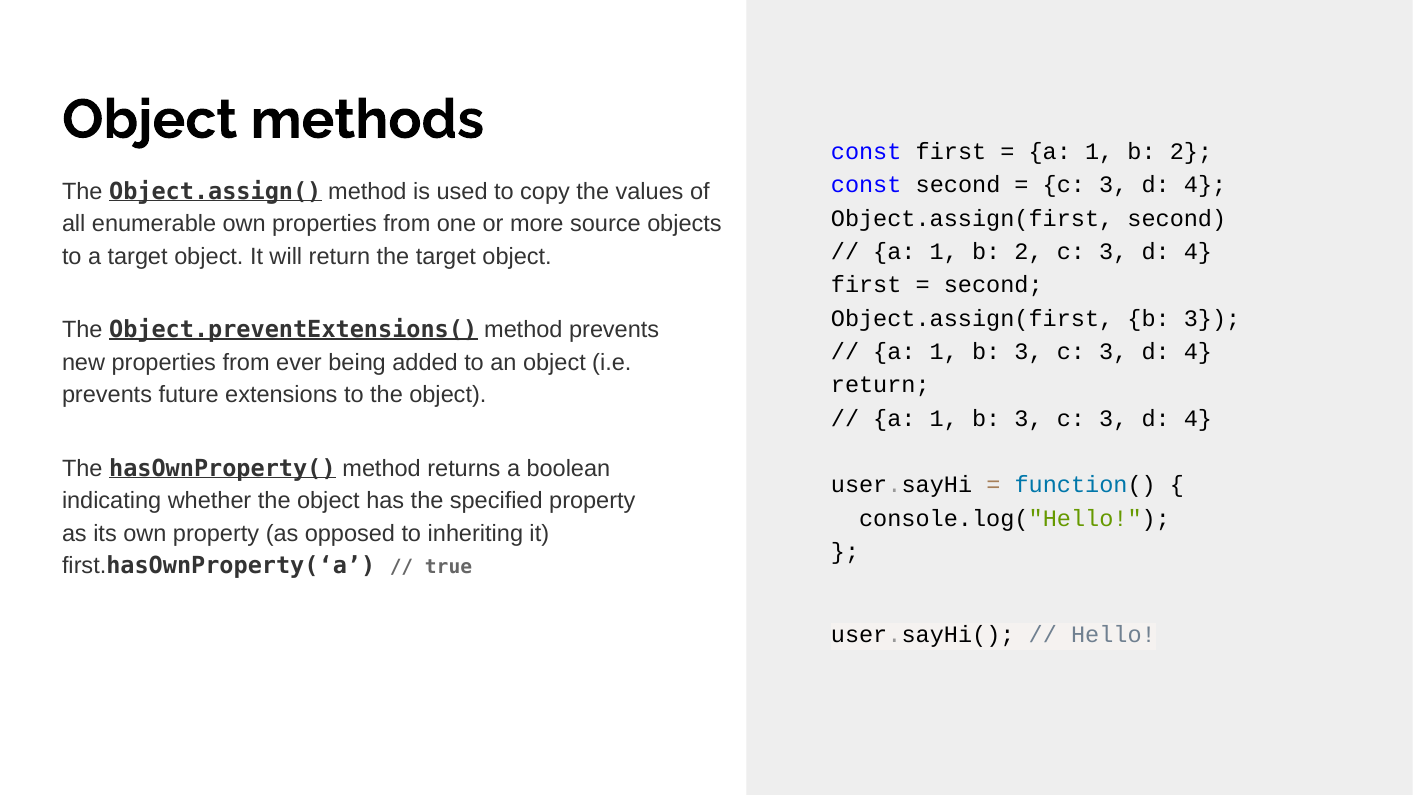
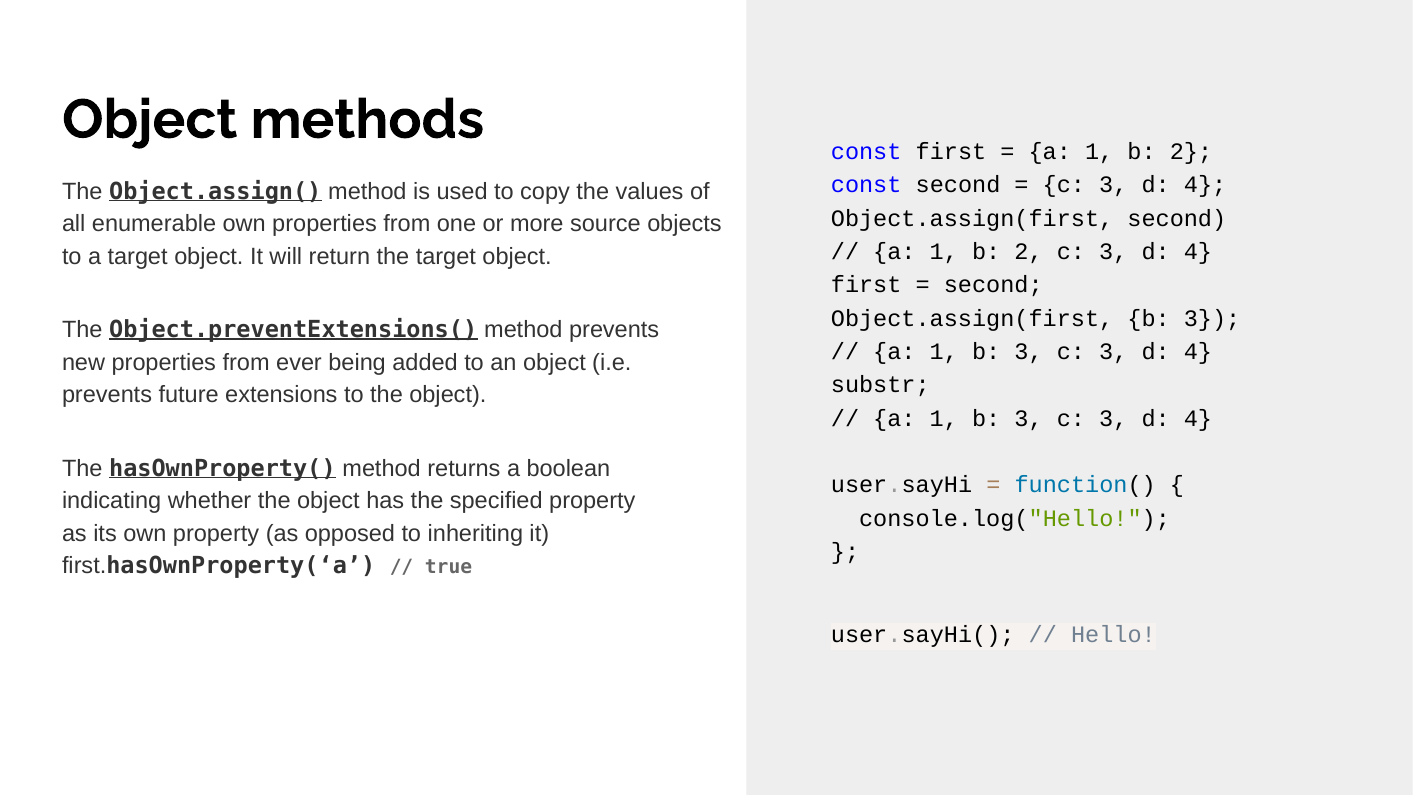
return at (880, 385): return -> substr
